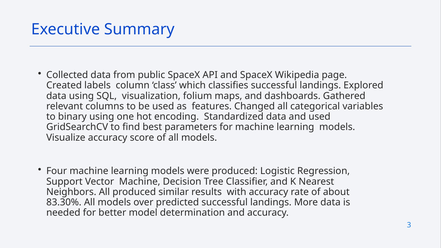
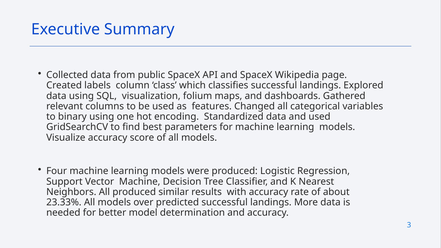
83.30%: 83.30% -> 23.33%
